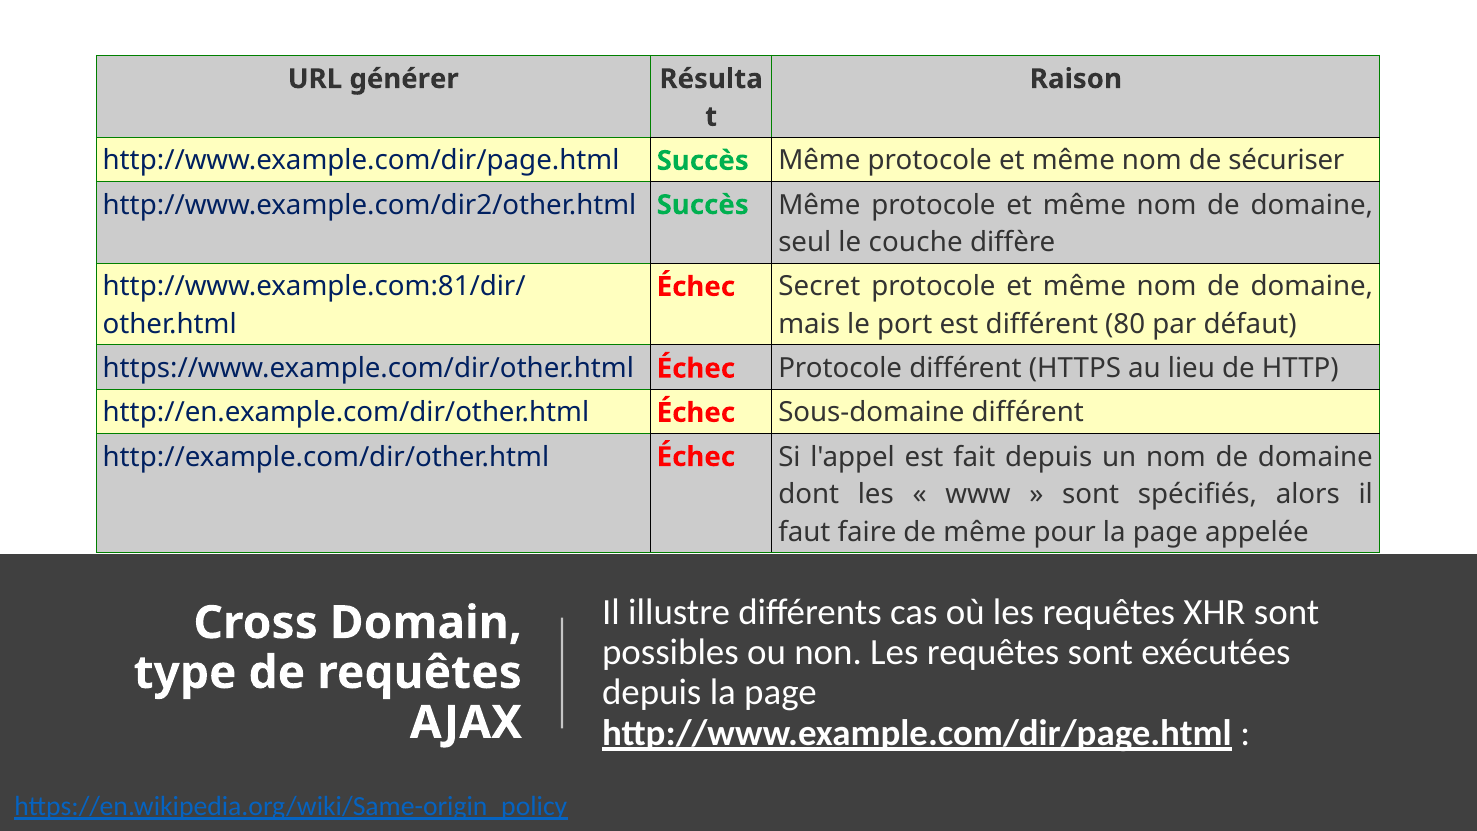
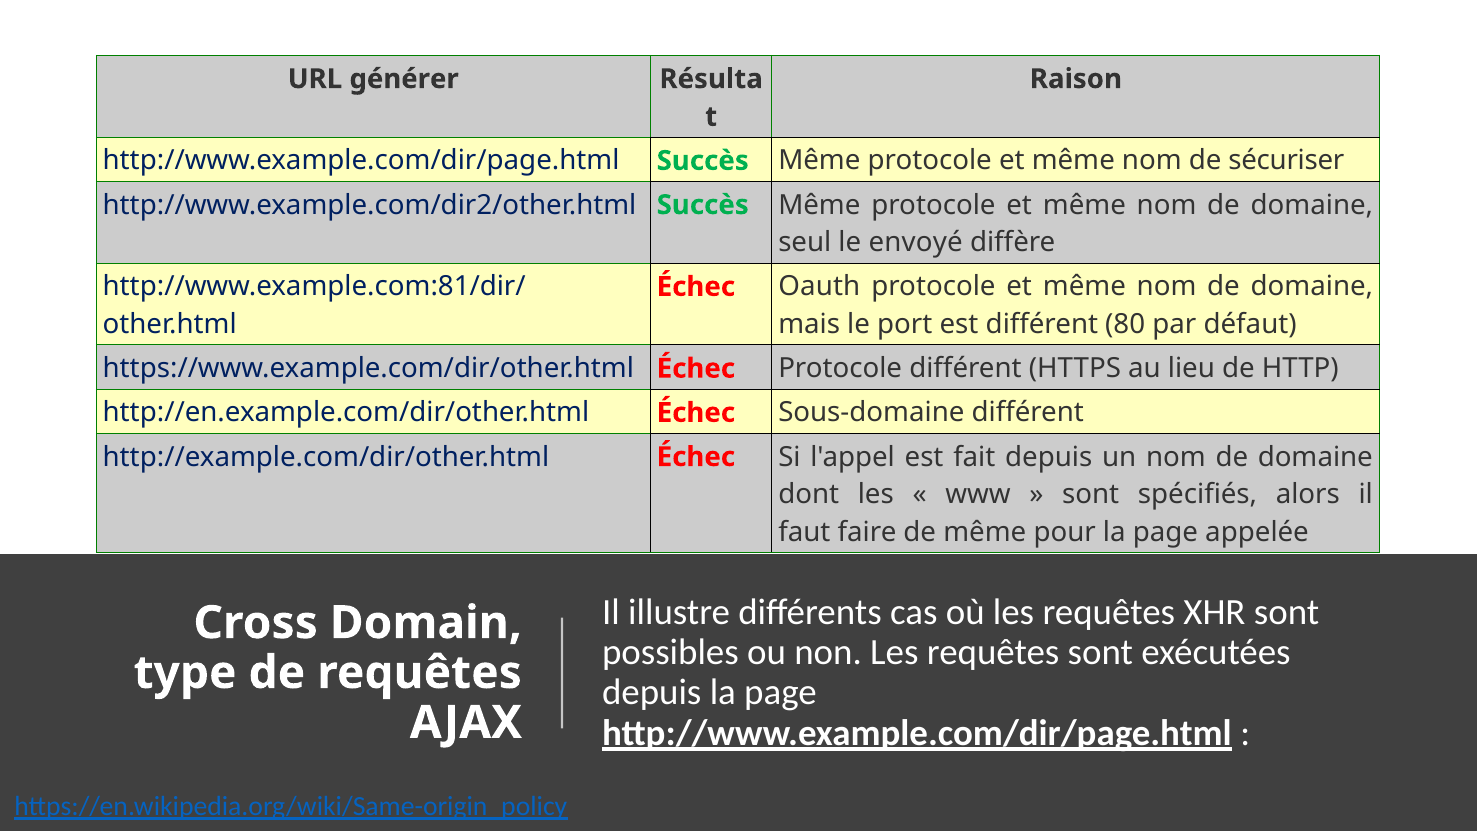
couche: couche -> envoyé
Secret: Secret -> Oauth
